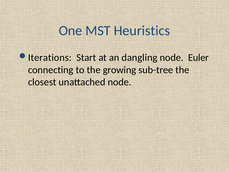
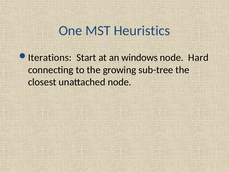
dangling: dangling -> windows
Euler: Euler -> Hard
